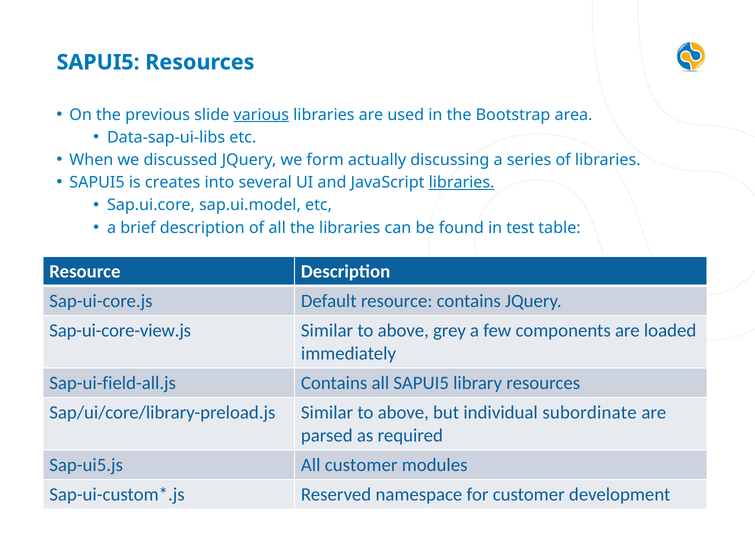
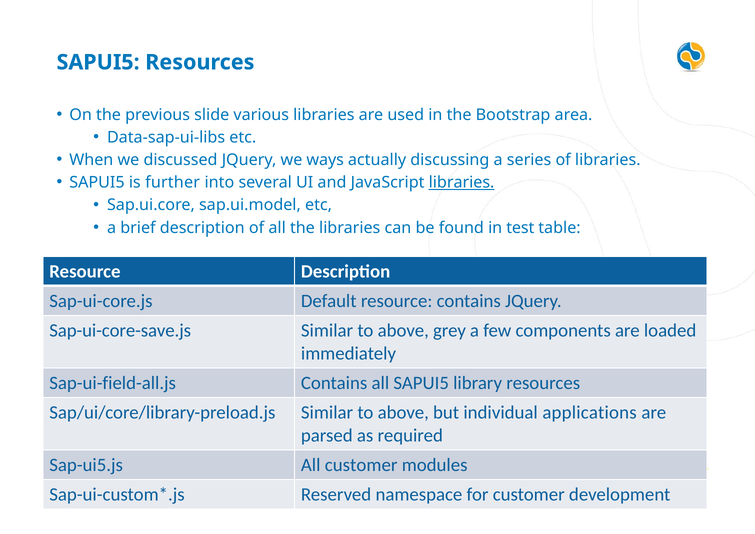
various underline: present -> none
form: form -> ways
creates: creates -> further
Sap-ui-core-view.js: Sap-ui-core-view.js -> Sap-ui-core-save.js
subordinate: subordinate -> applications
